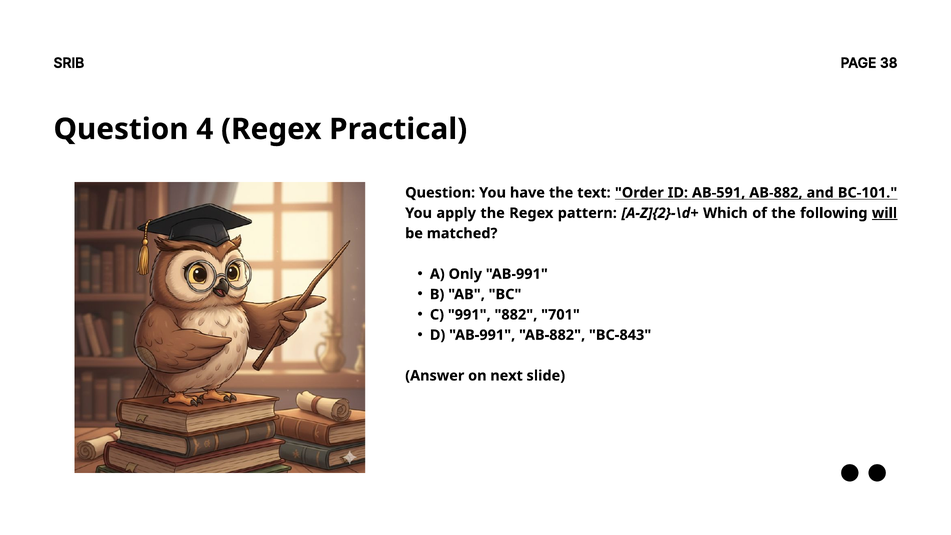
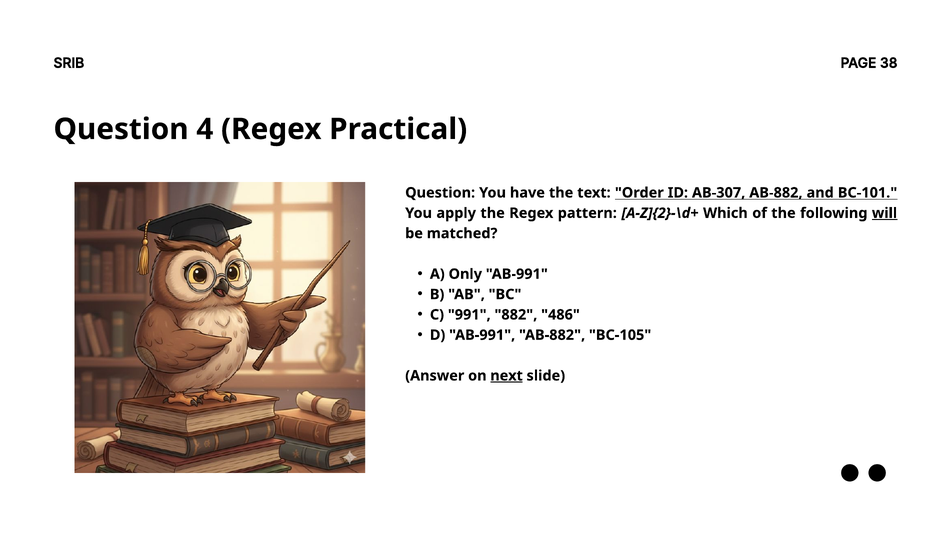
AB-591: AB-591 -> AB-307
701: 701 -> 486
BC-843: BC-843 -> BC-105
next underline: none -> present
